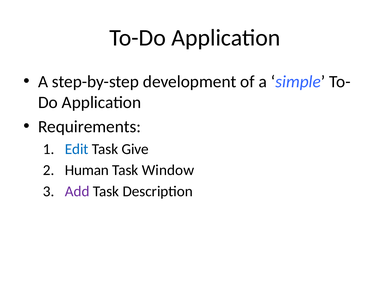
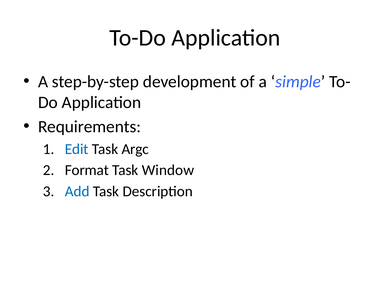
Give: Give -> Argc
Human: Human -> Format
Add colour: purple -> blue
